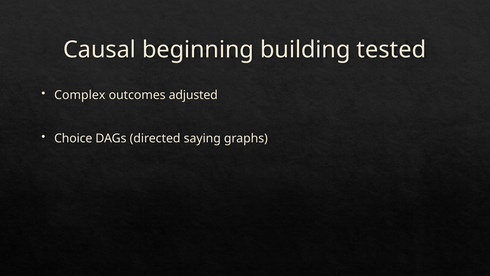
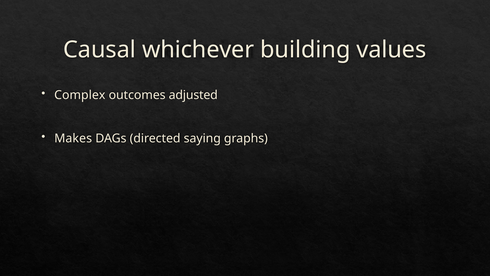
beginning: beginning -> whichever
tested: tested -> values
Choice: Choice -> Makes
